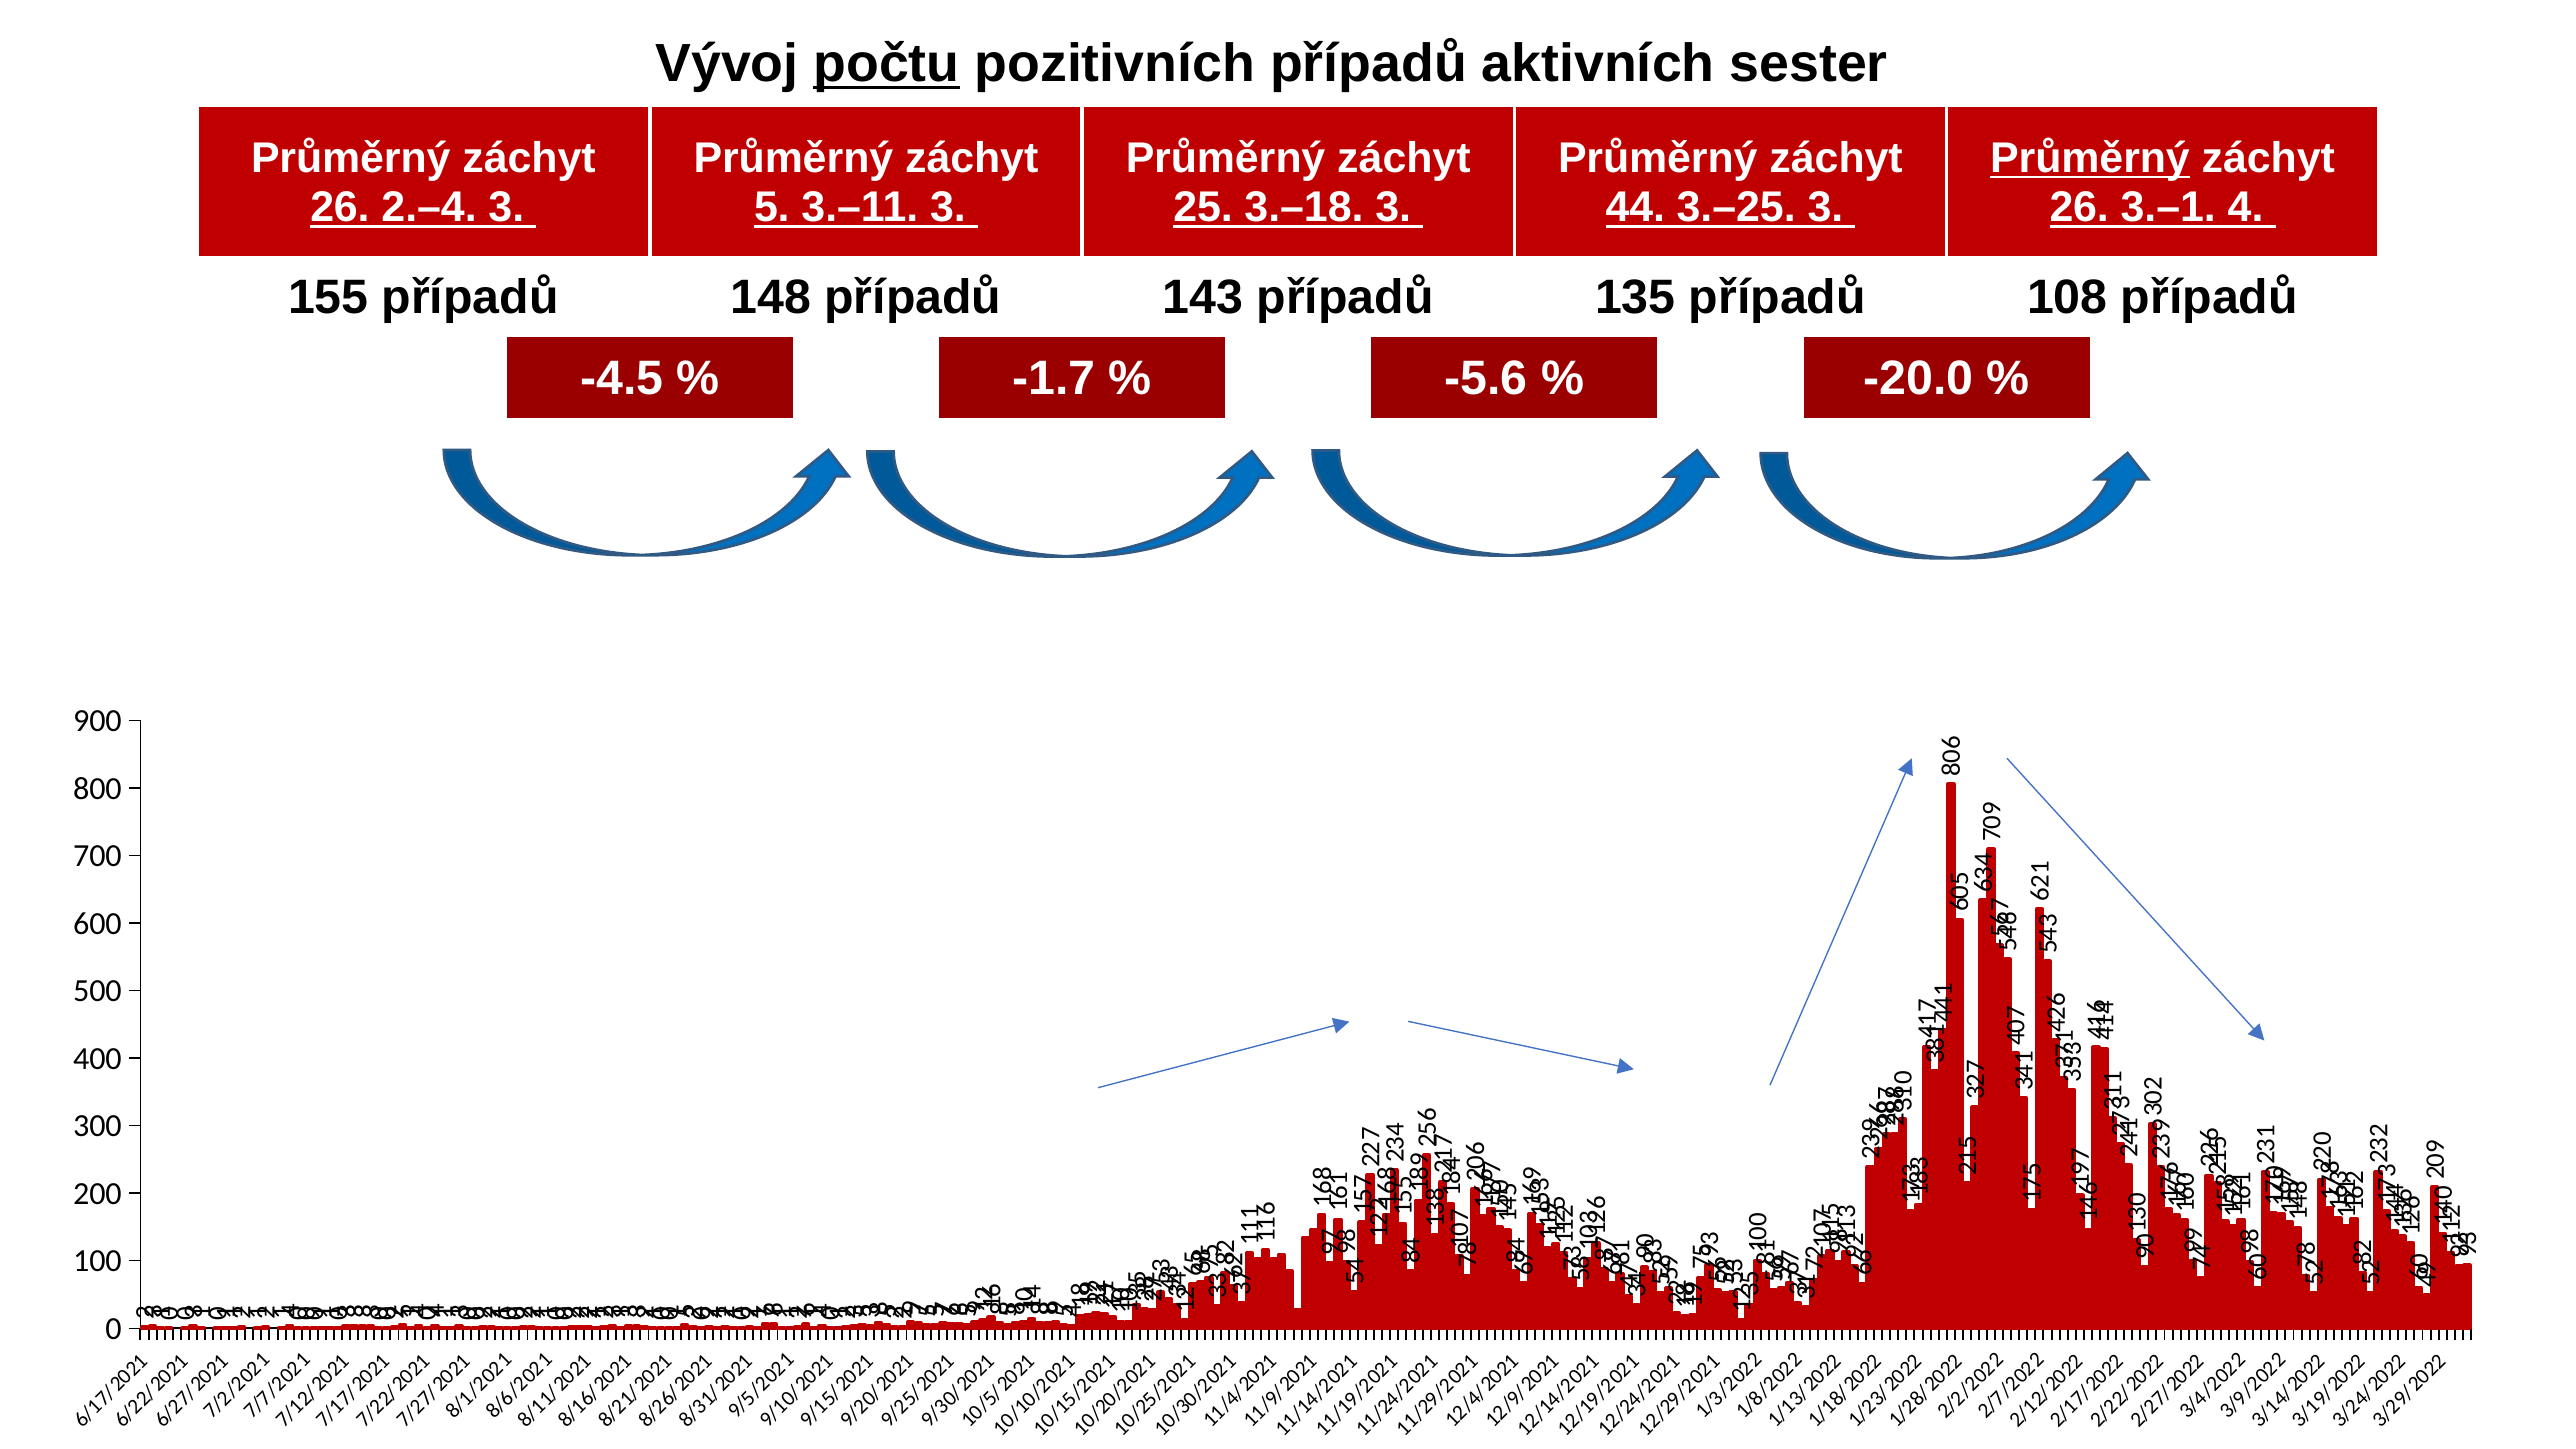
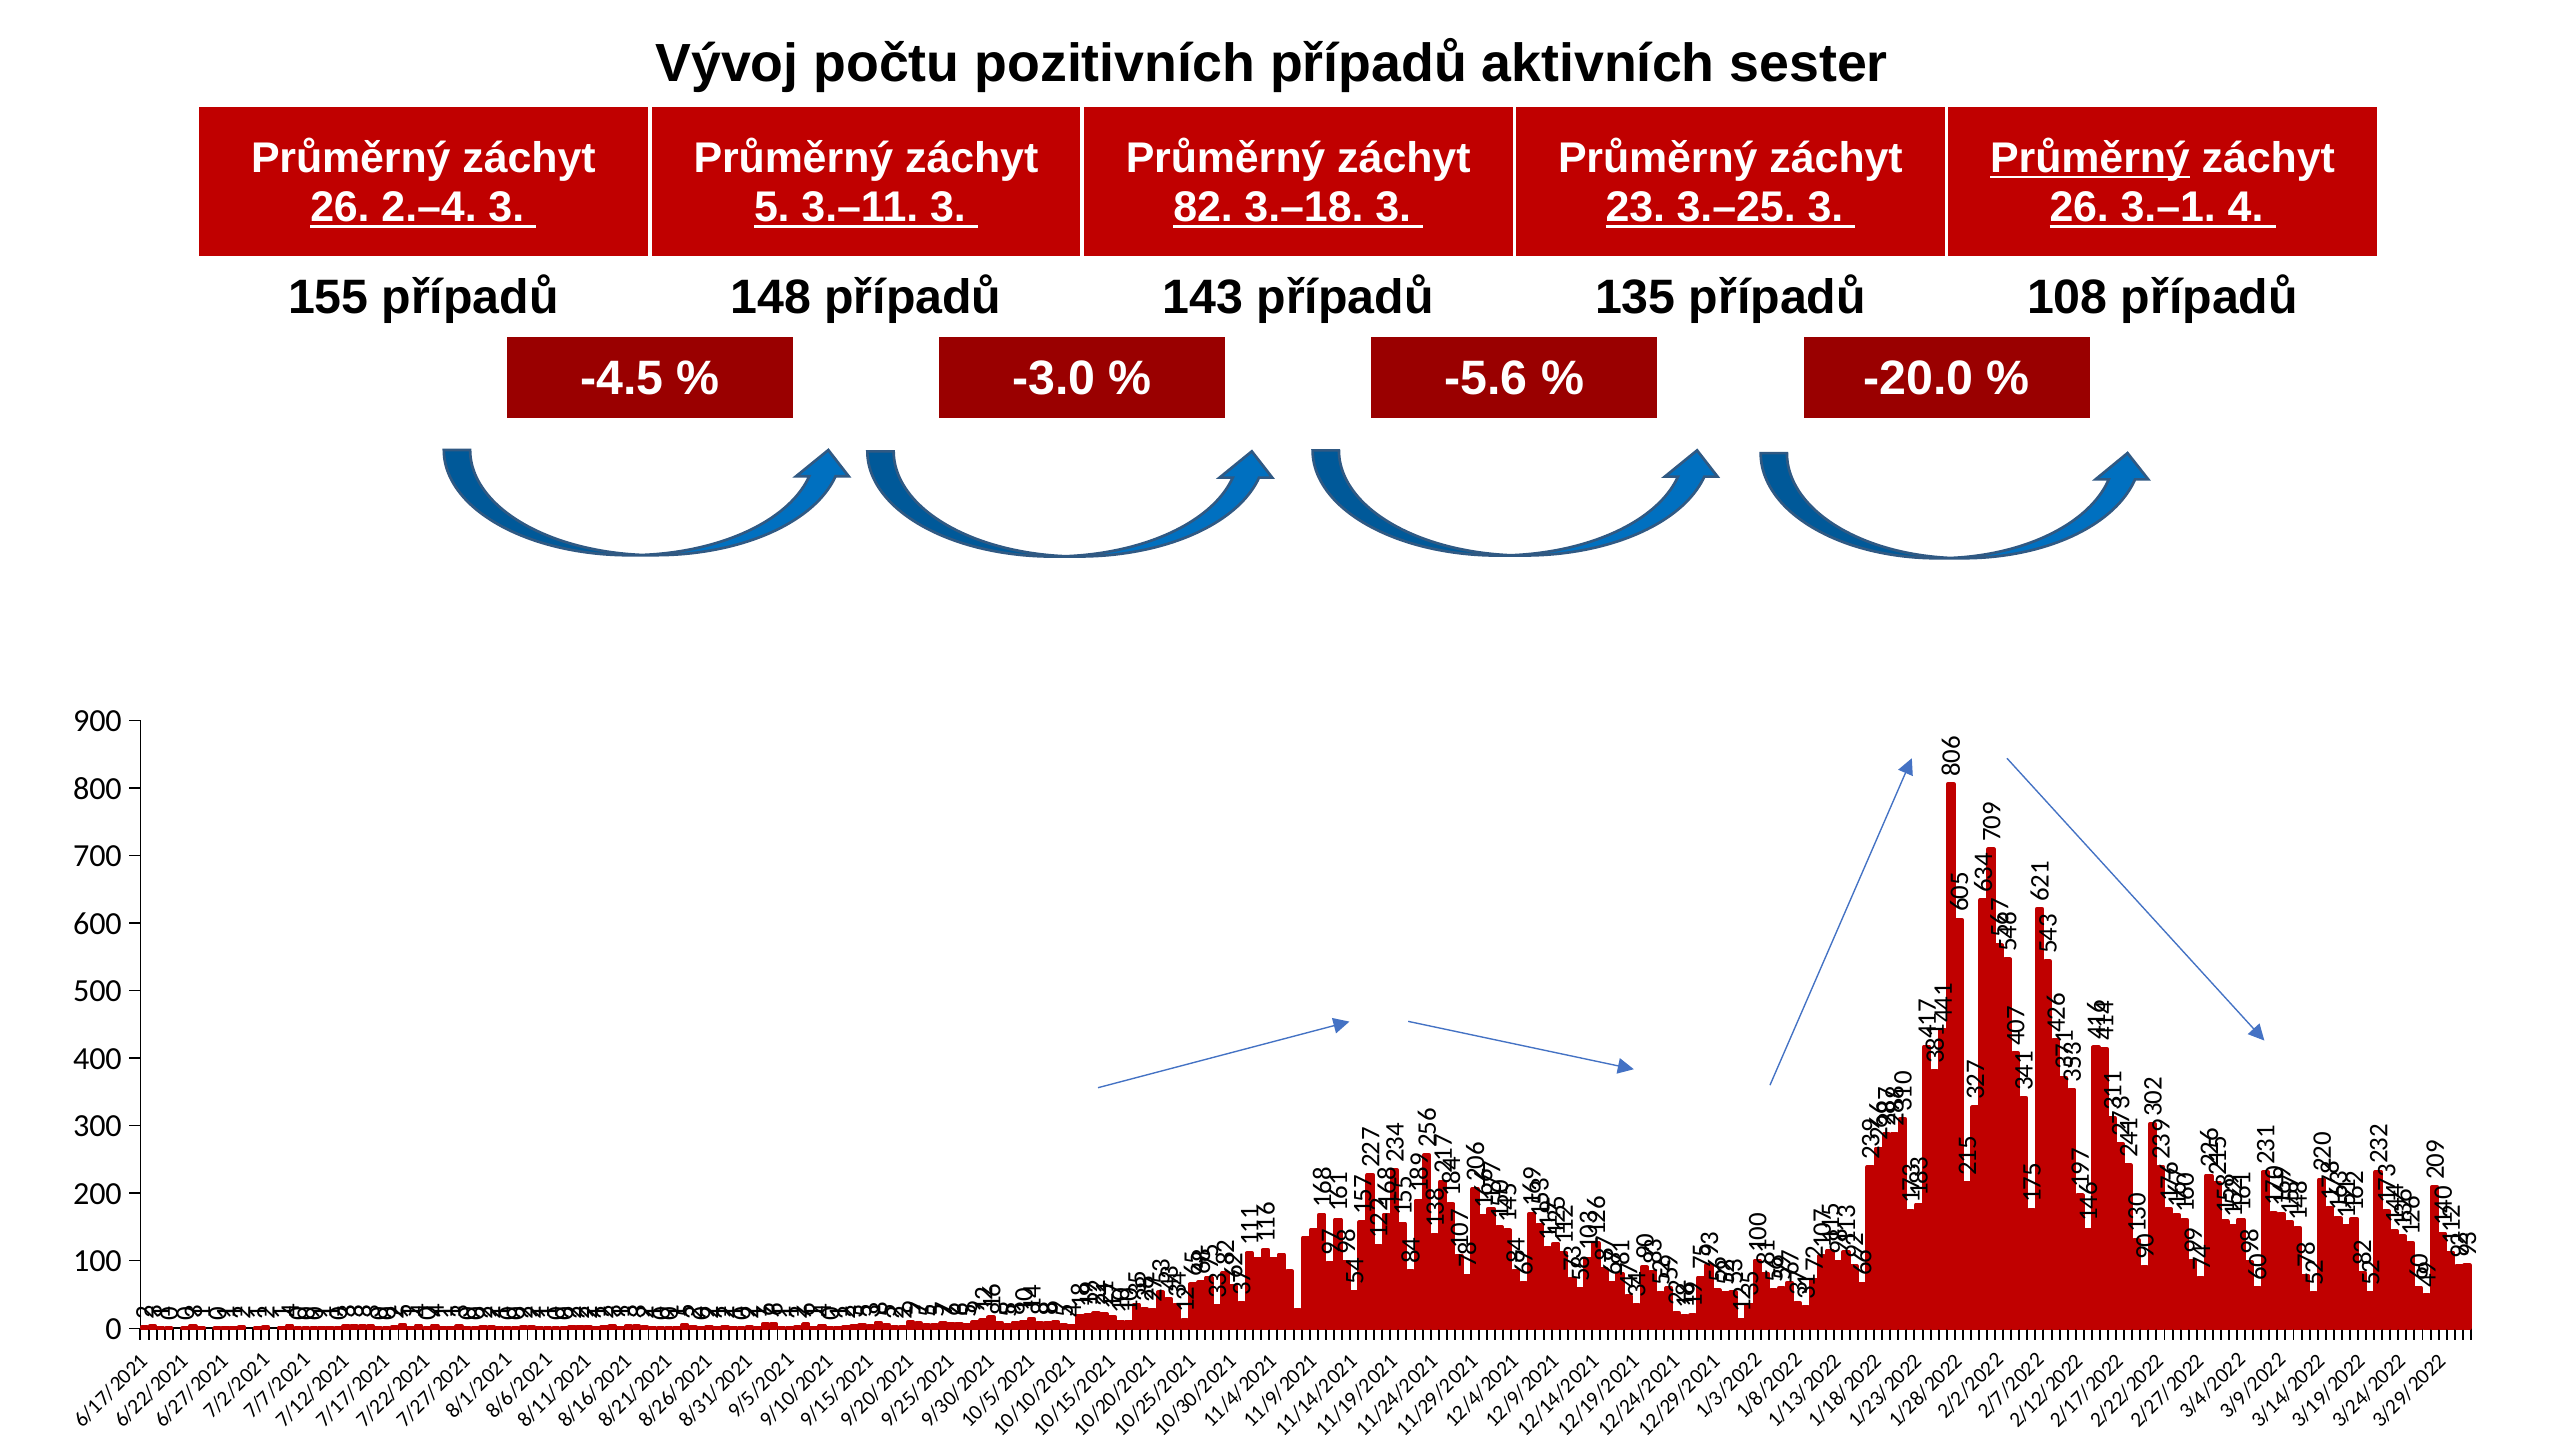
počtu underline: present -> none
25: 25 -> 82
3 44: 44 -> 23
-1.7: -1.7 -> -3.0
